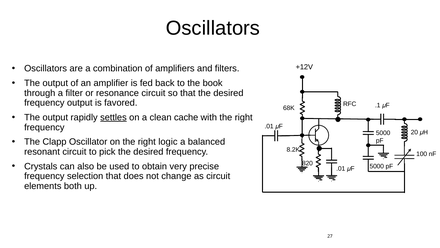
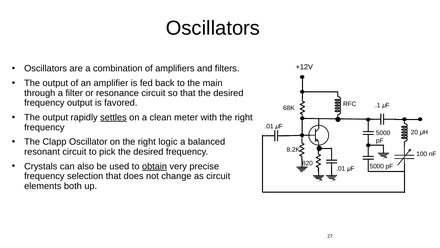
book: book -> main
cache: cache -> meter
obtain underline: none -> present
